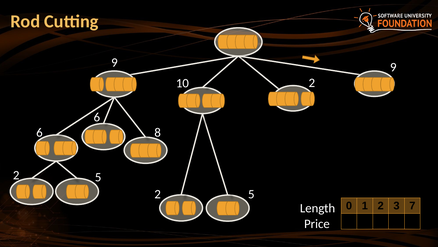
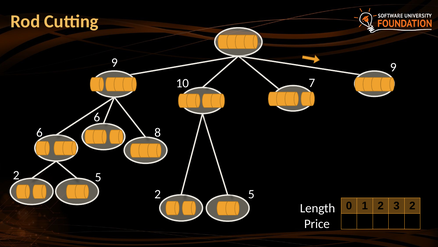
10 2: 2 -> 7
3 7: 7 -> 2
